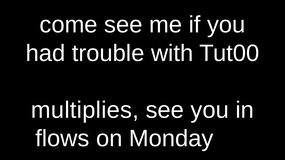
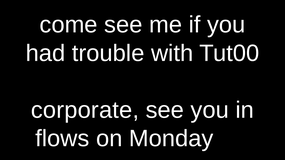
multiplies: multiplies -> corporate
